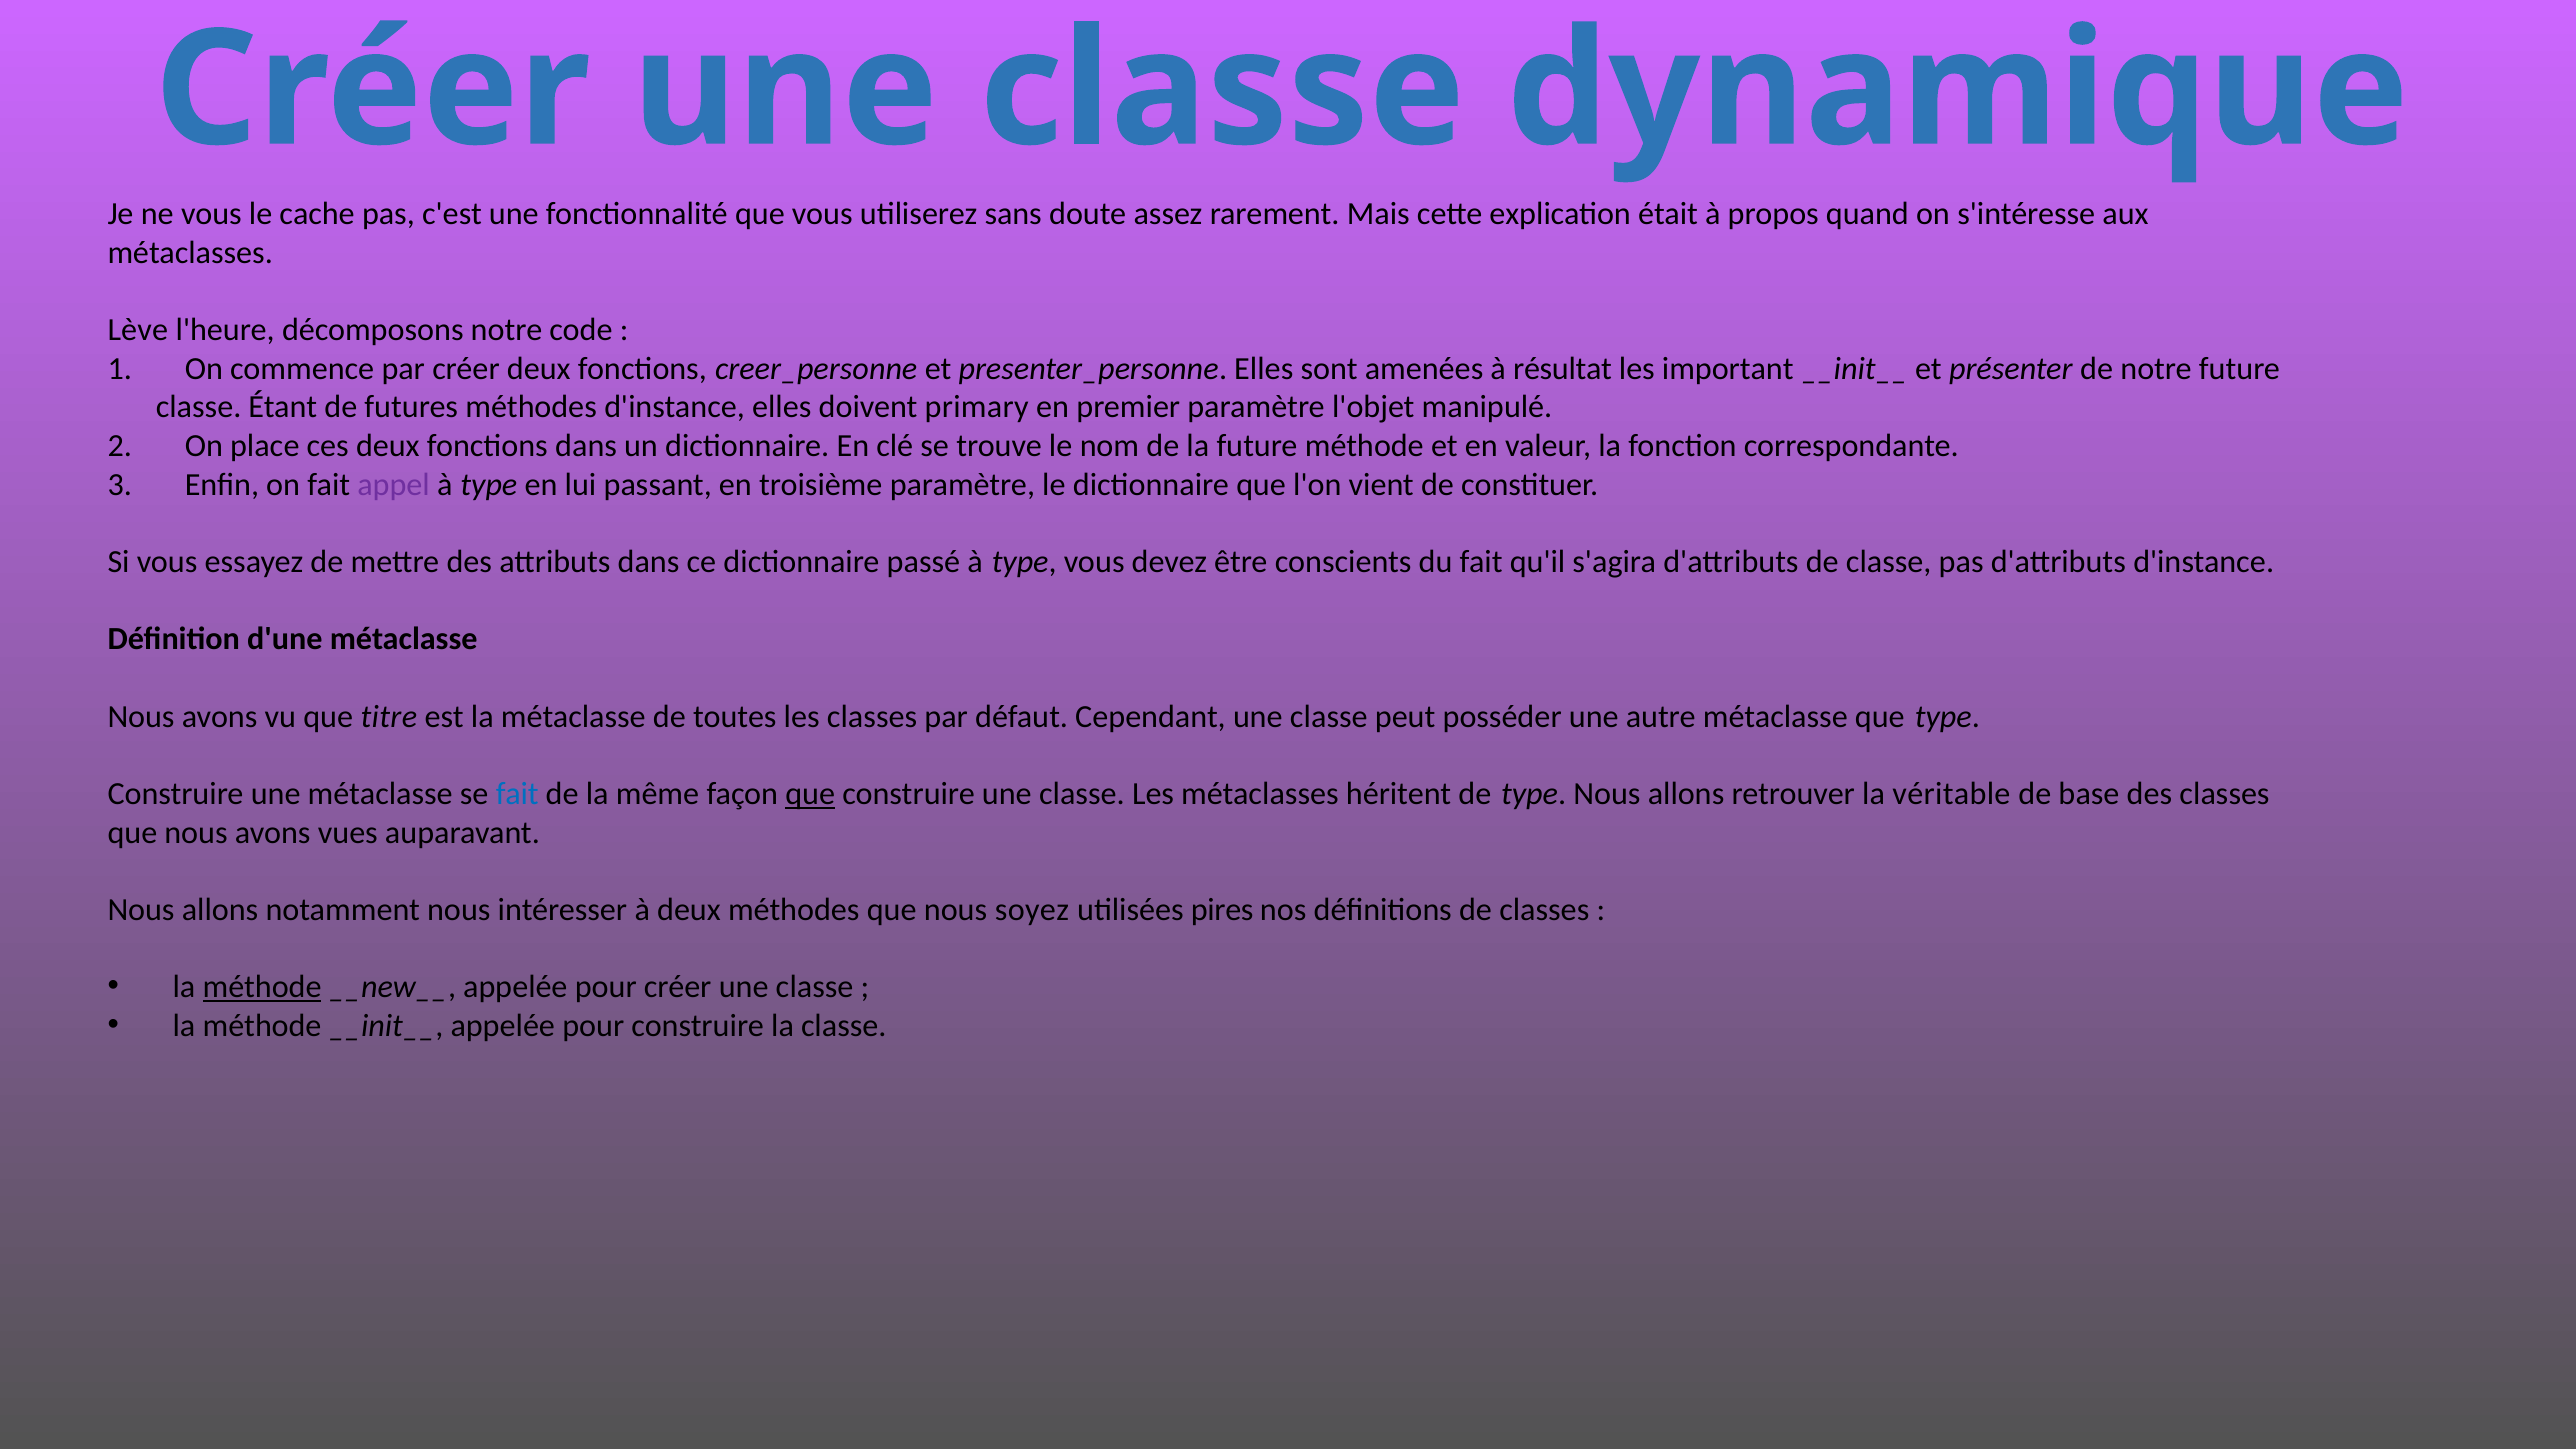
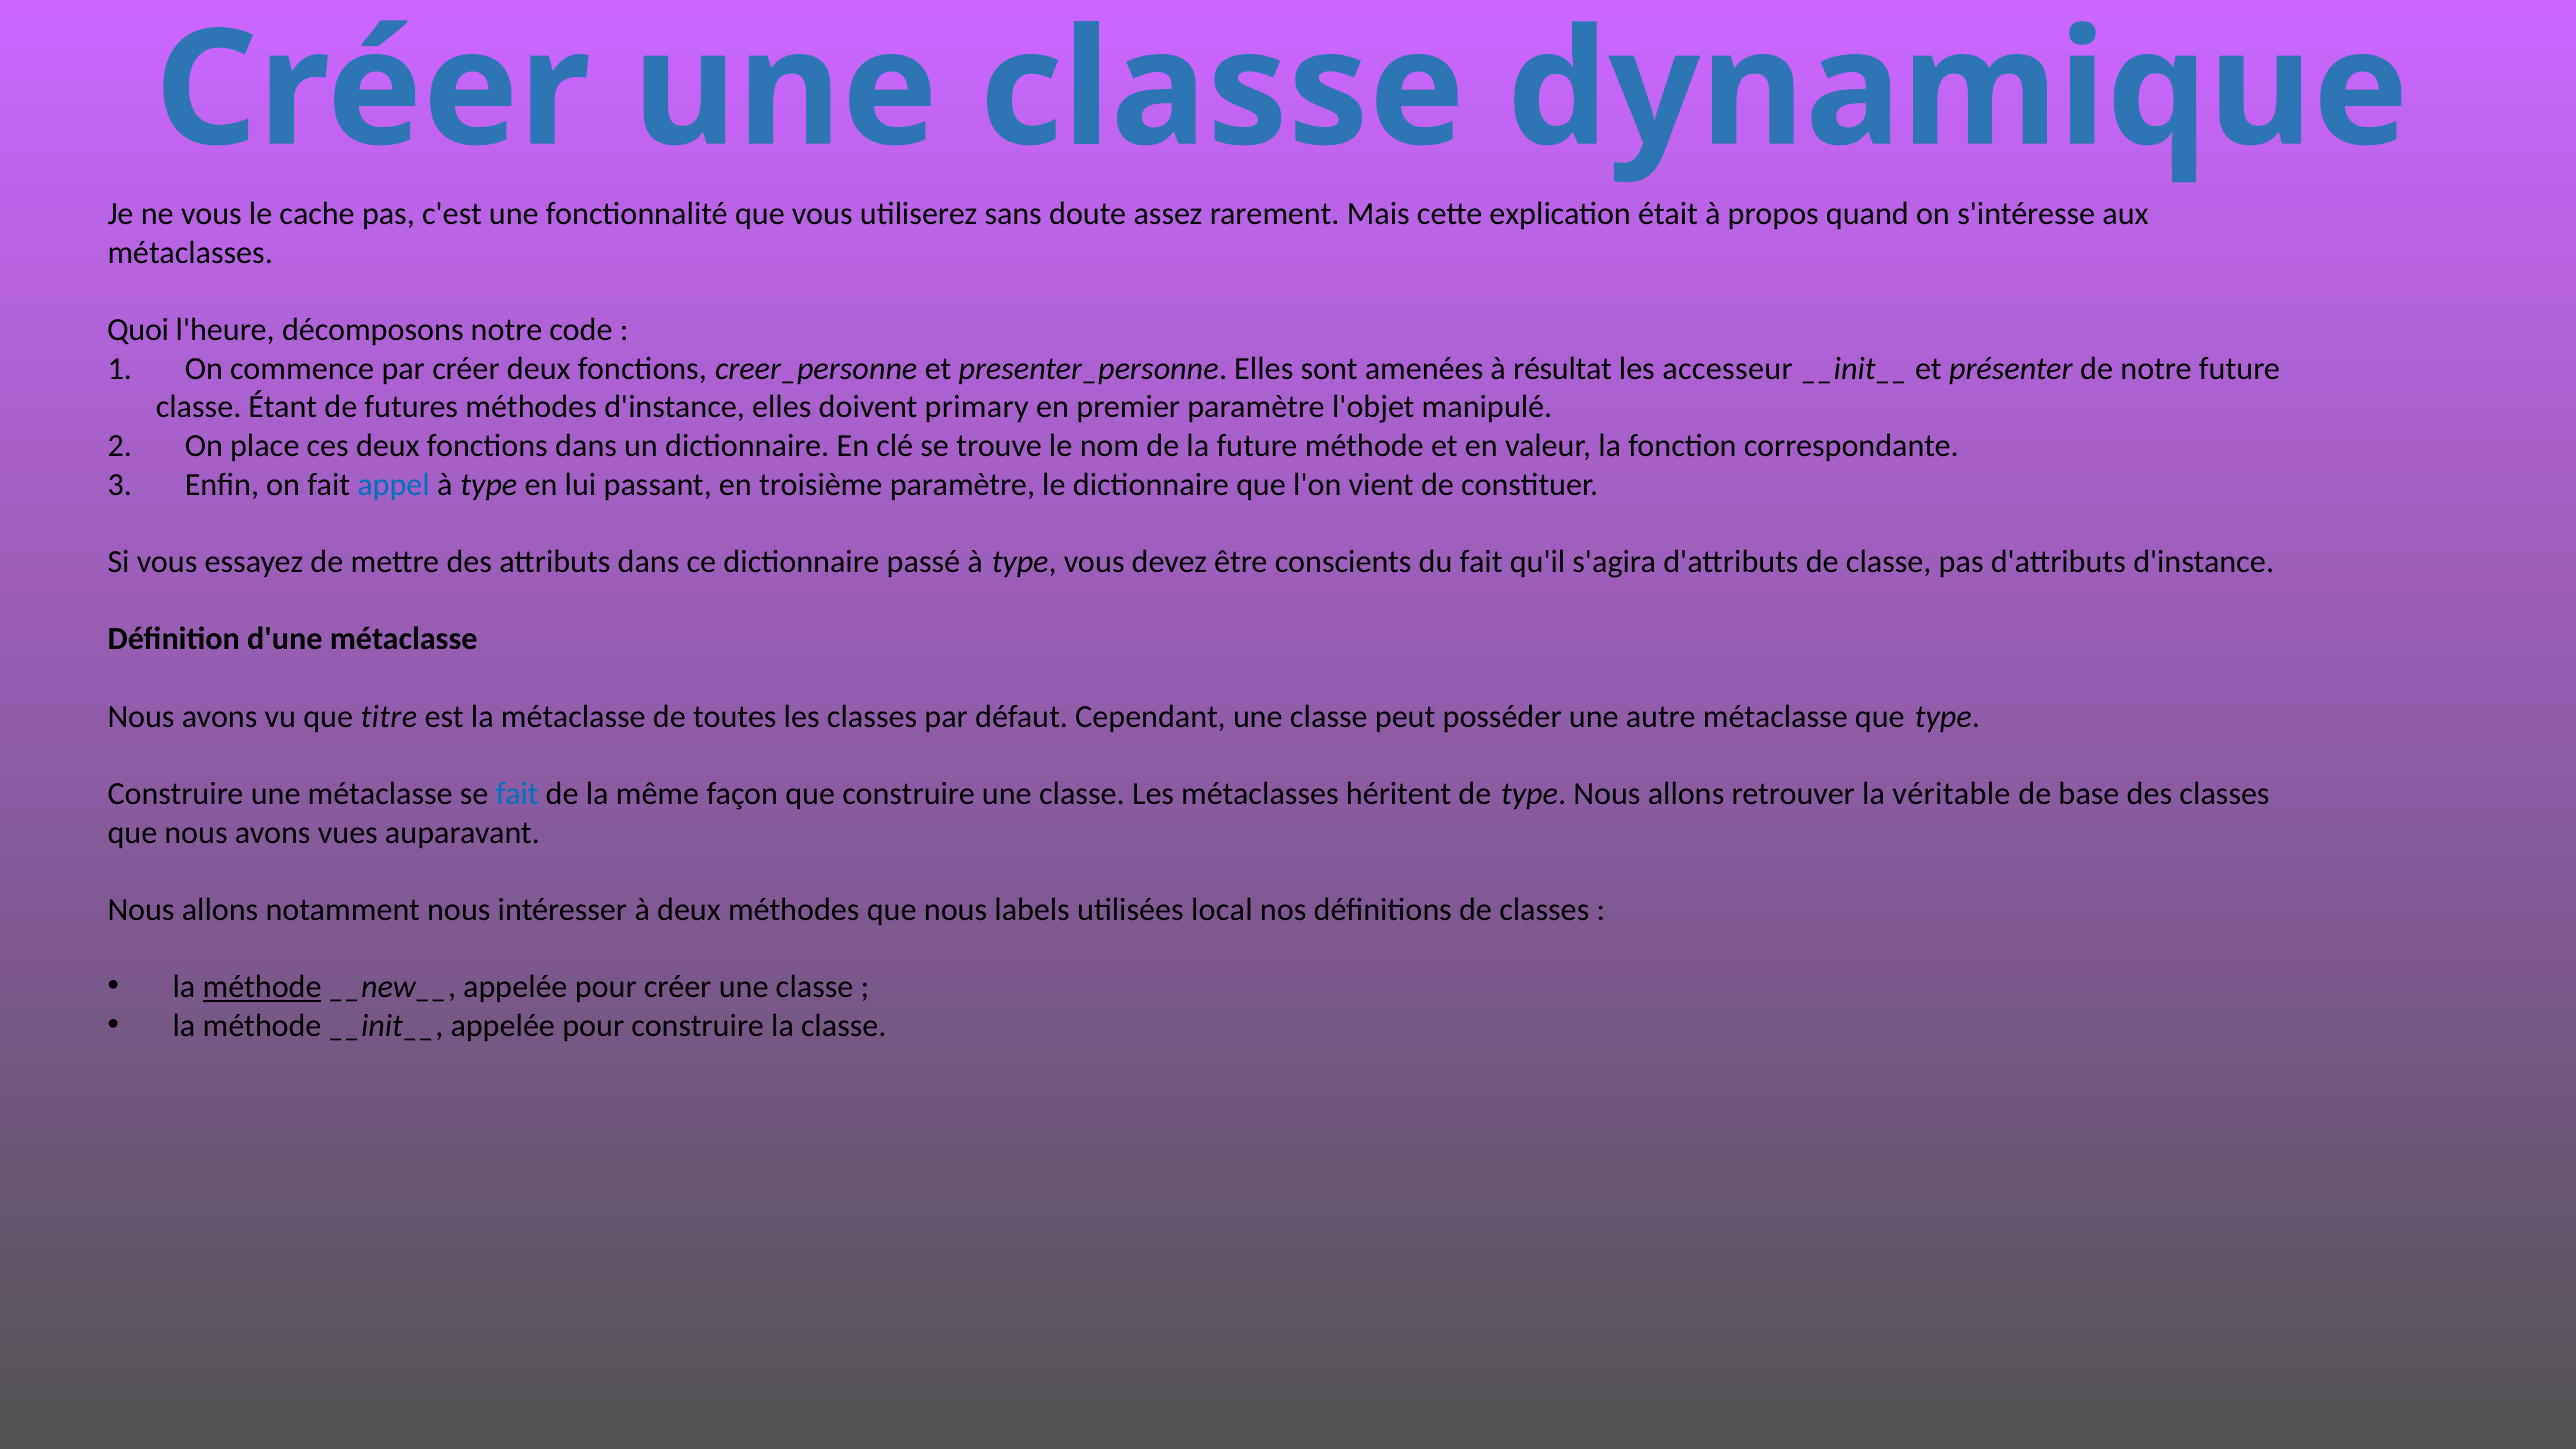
Lève: Lève -> Quoi
important: important -> accesseur
appel colour: purple -> blue
que at (810, 794) underline: present -> none
soyez: soyez -> labels
pires: pires -> local
